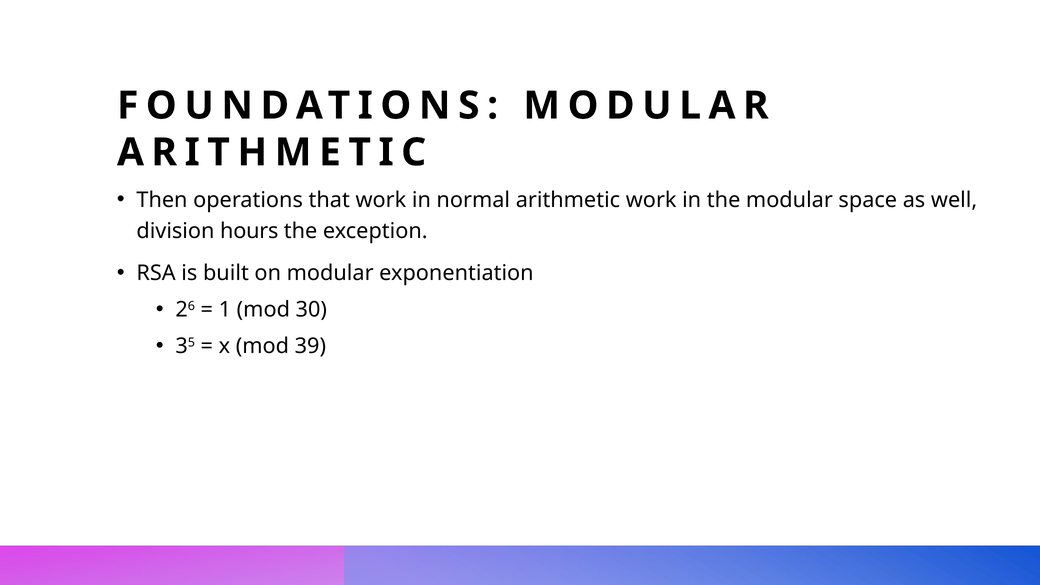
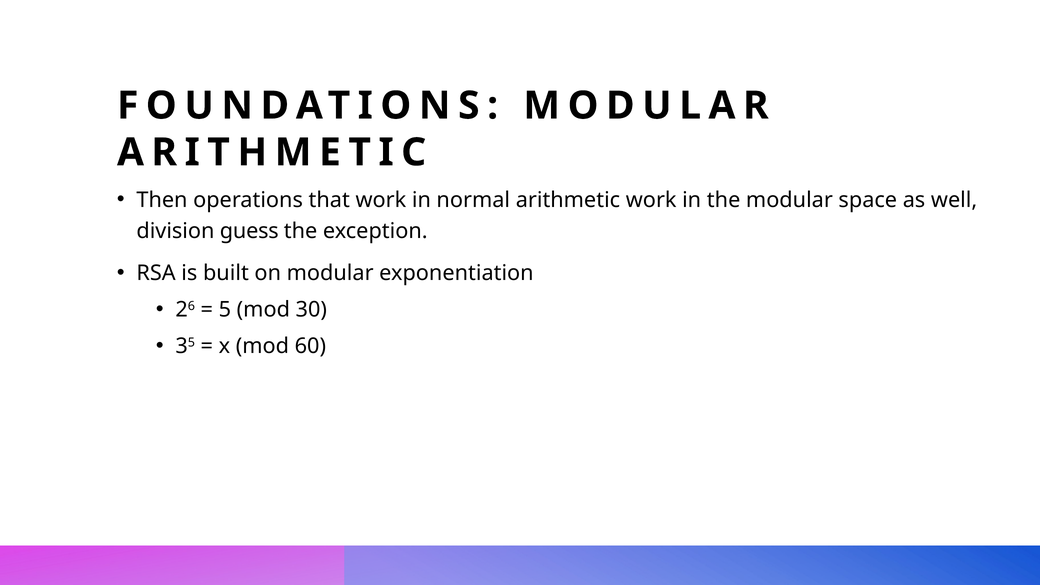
hours: hours -> guess
1: 1 -> 5
39: 39 -> 60
